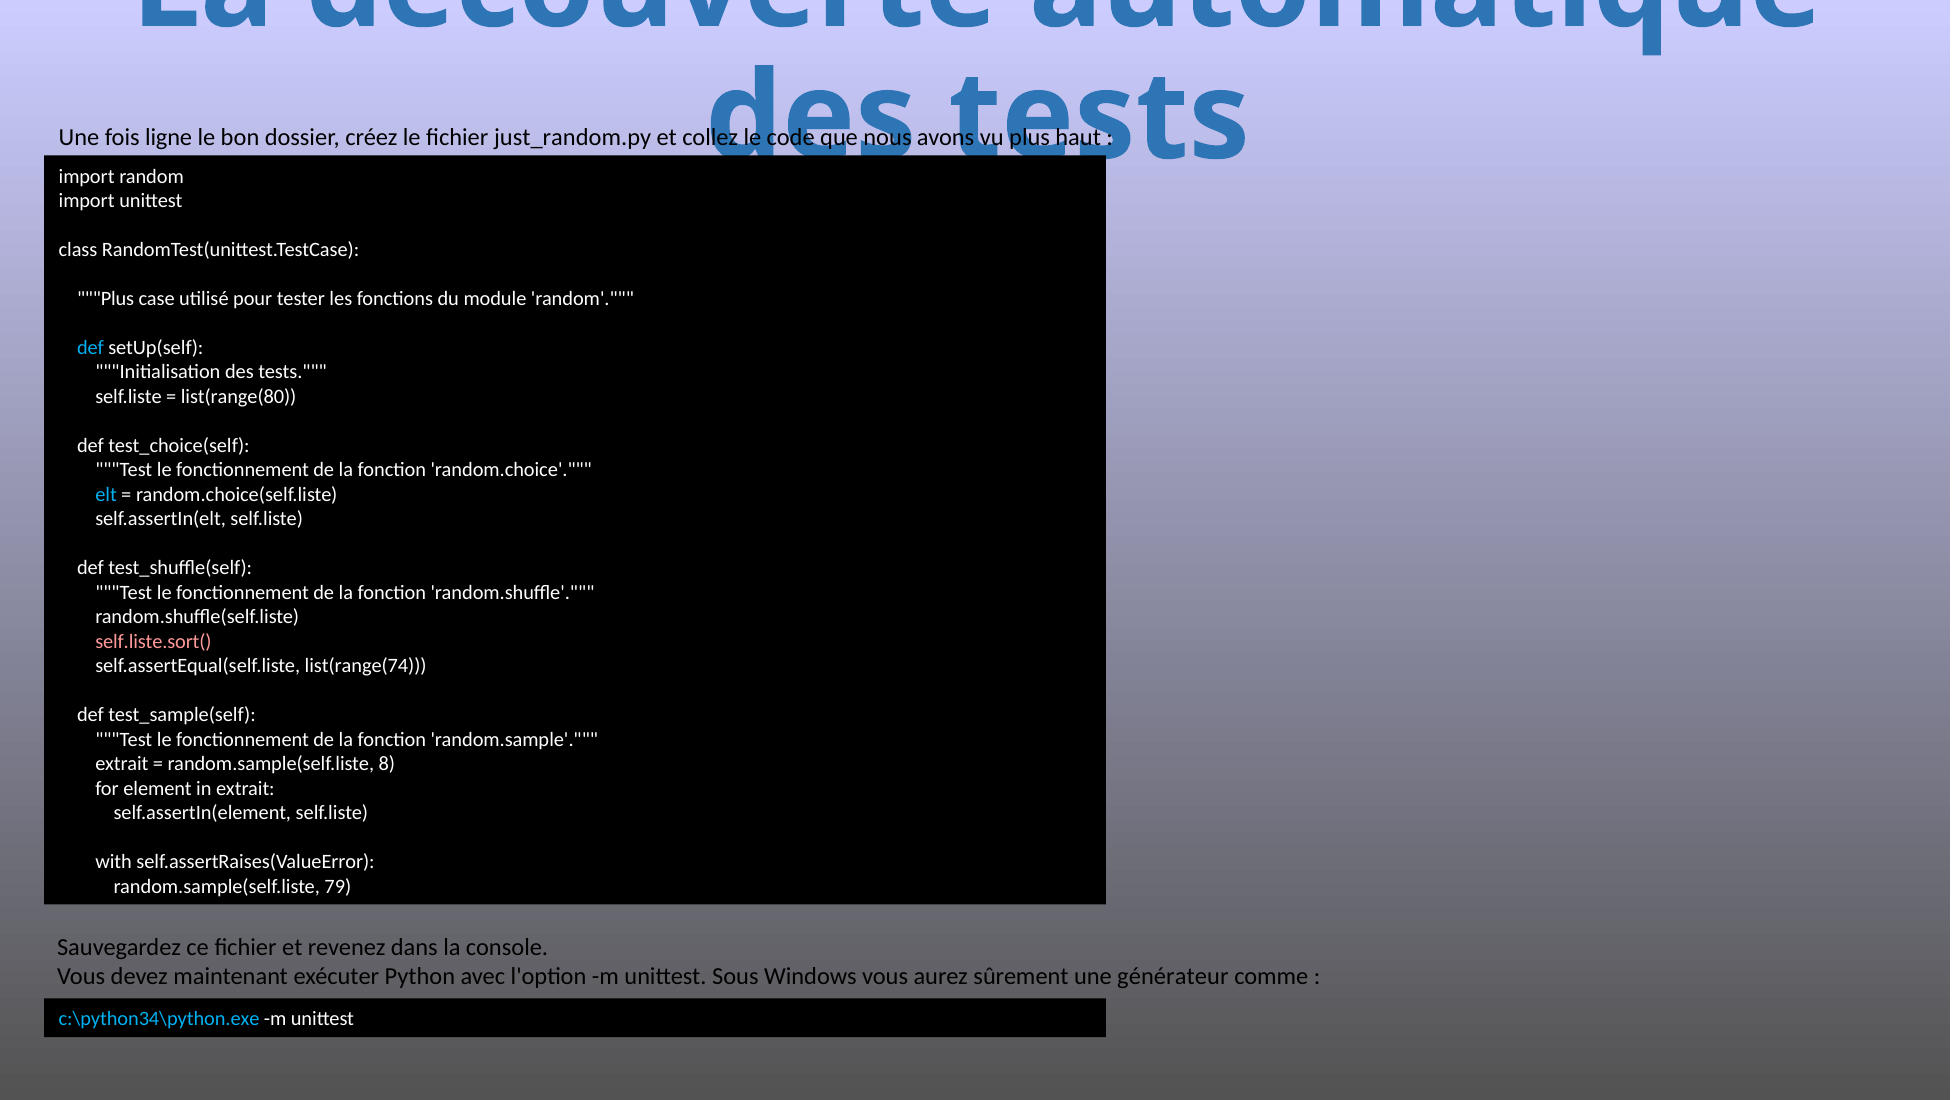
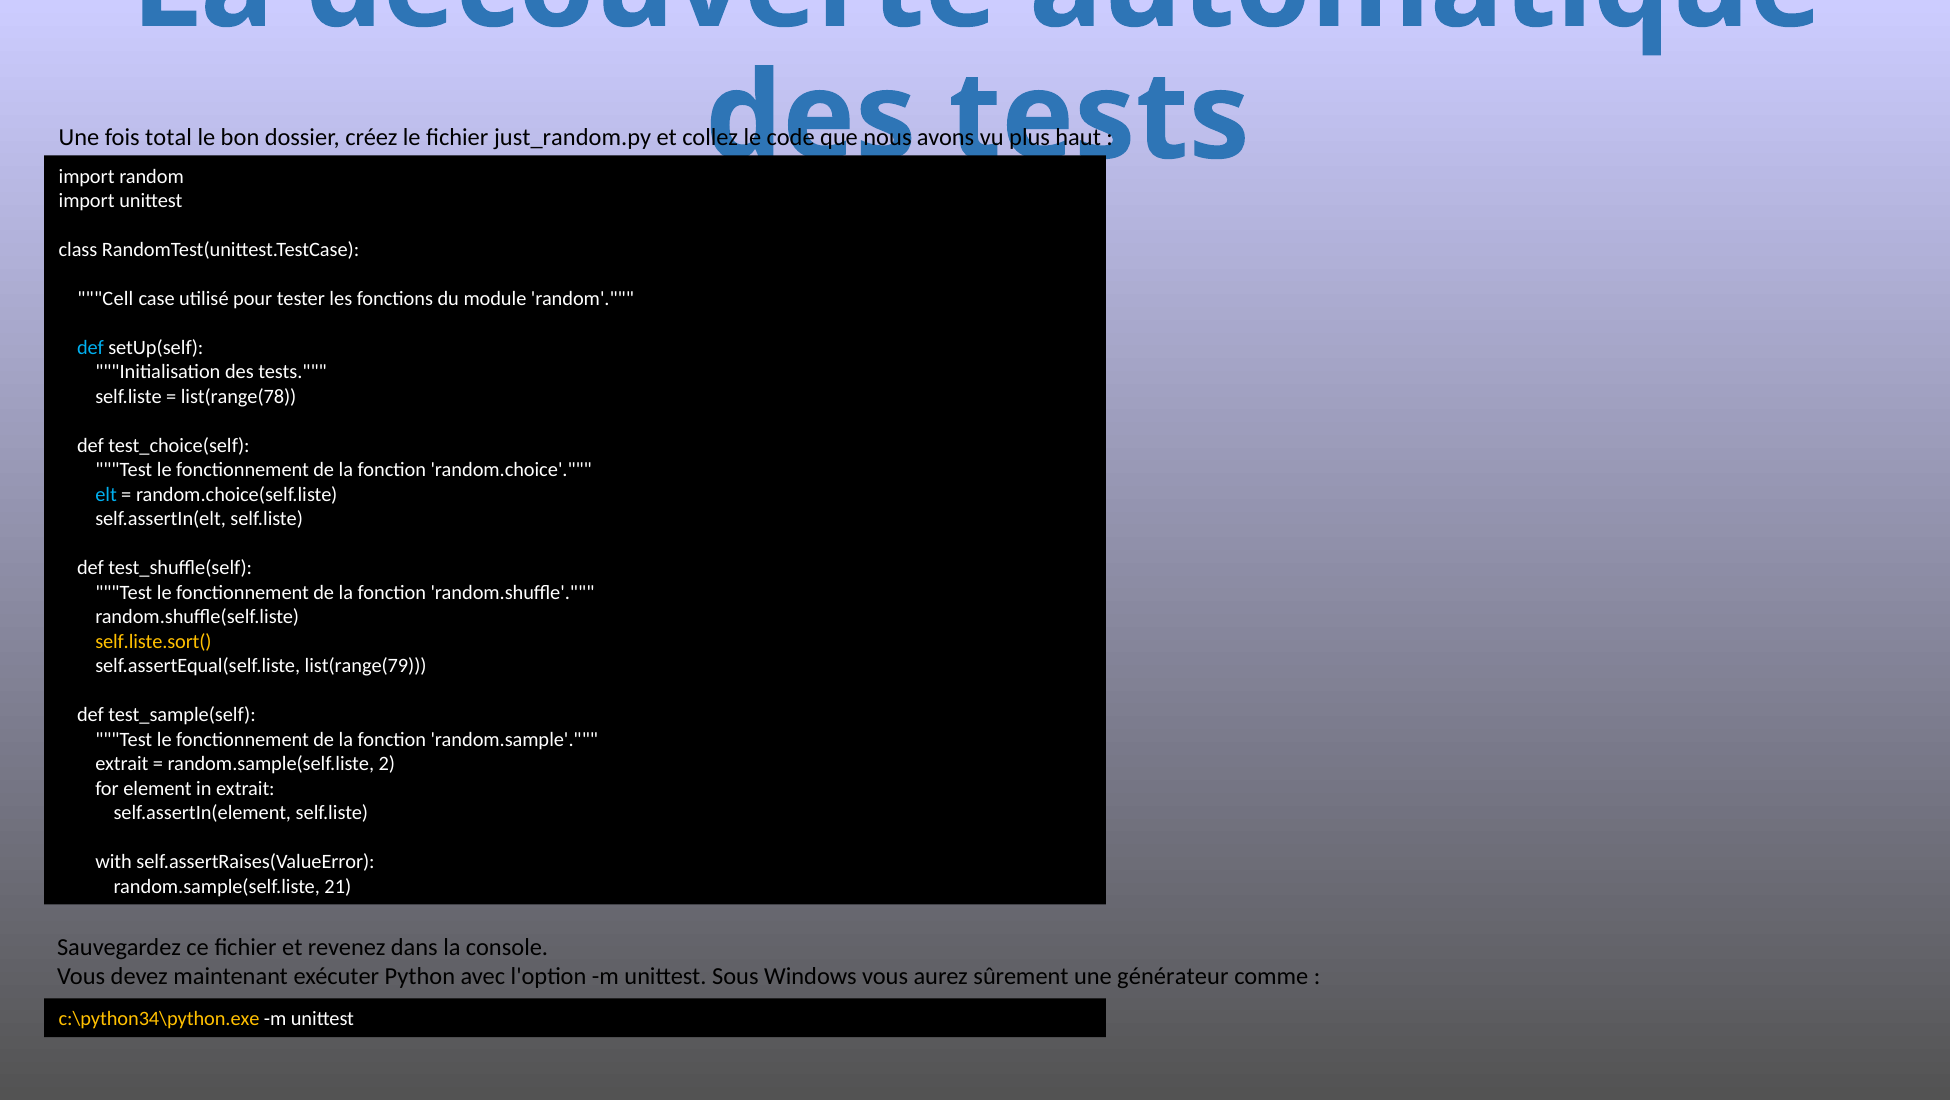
ligne: ligne -> total
Plus at (106, 299): Plus -> Cell
list(range(80: list(range(80 -> list(range(78
self.liste.sort( colour: pink -> yellow
list(range(74: list(range(74 -> list(range(79
8: 8 -> 2
79: 79 -> 21
c:\python34\python.exe colour: light blue -> yellow
